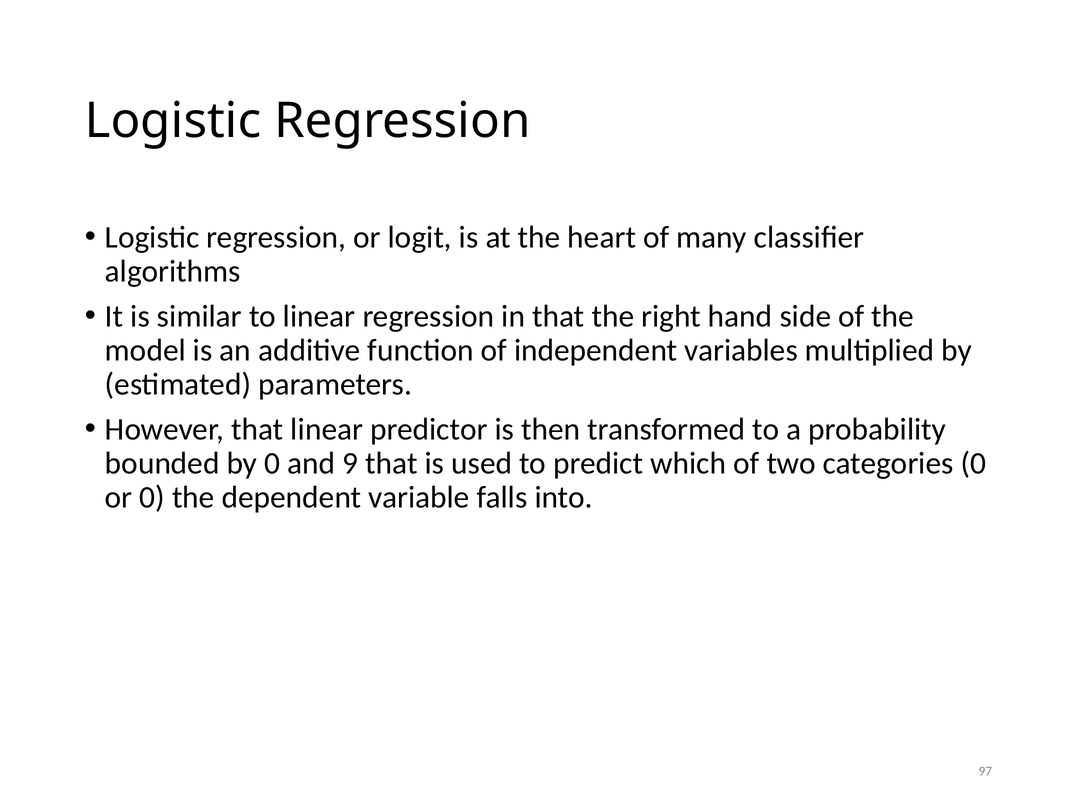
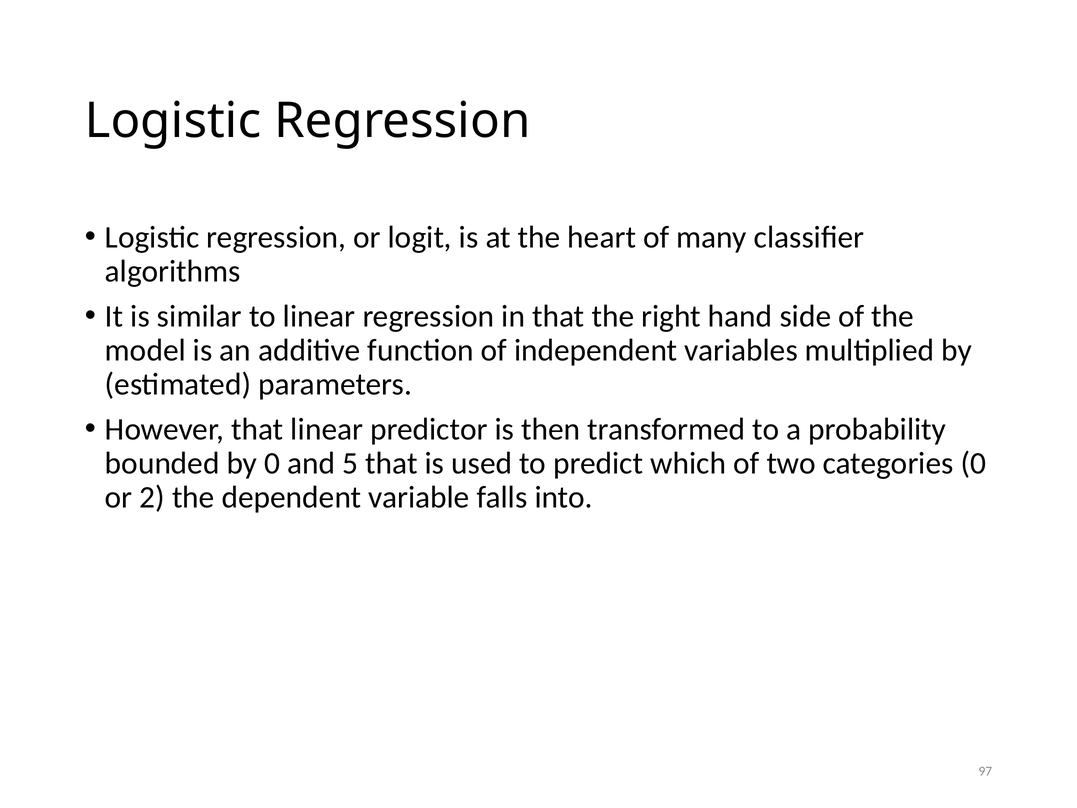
9: 9 -> 5
or 0: 0 -> 2
